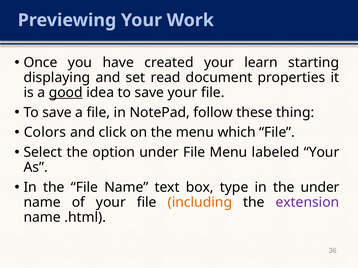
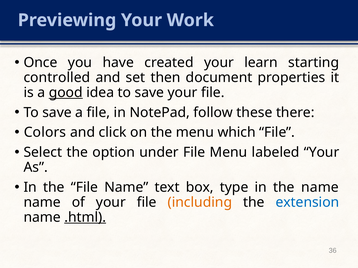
displaying: displaying -> controlled
read: read -> then
thing: thing -> there
the under: under -> name
extension colour: purple -> blue
.html underline: none -> present
